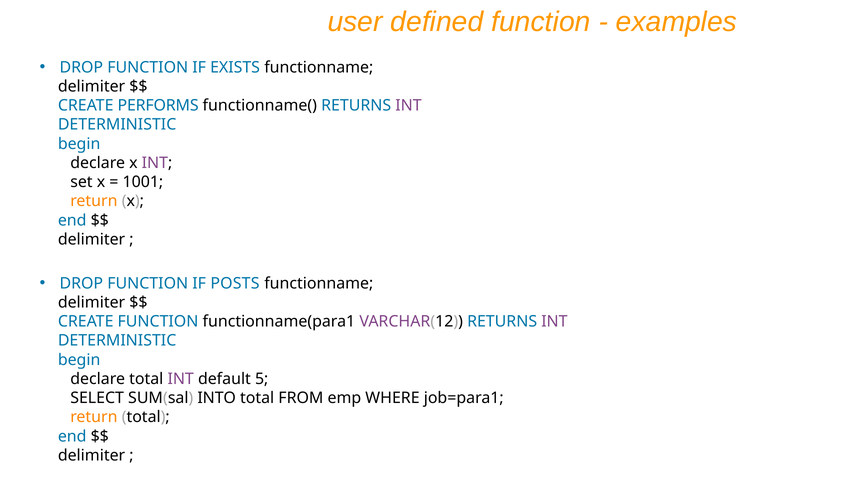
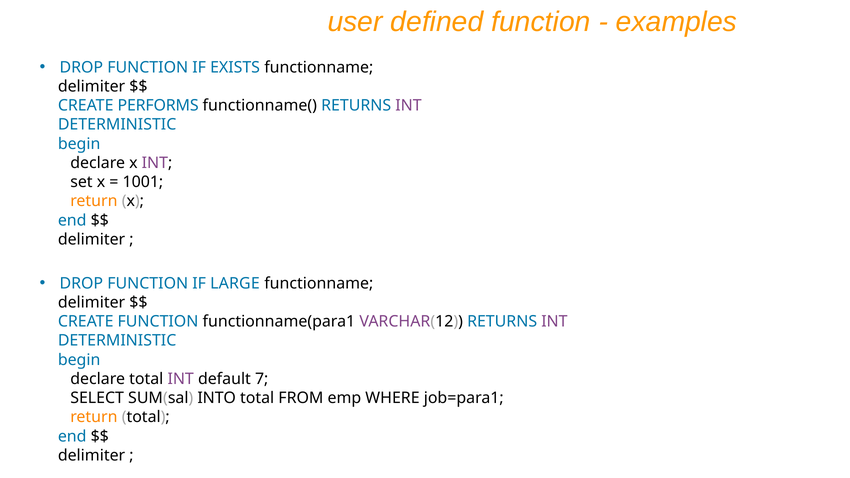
POSTS: POSTS -> LARGE
5: 5 -> 7
